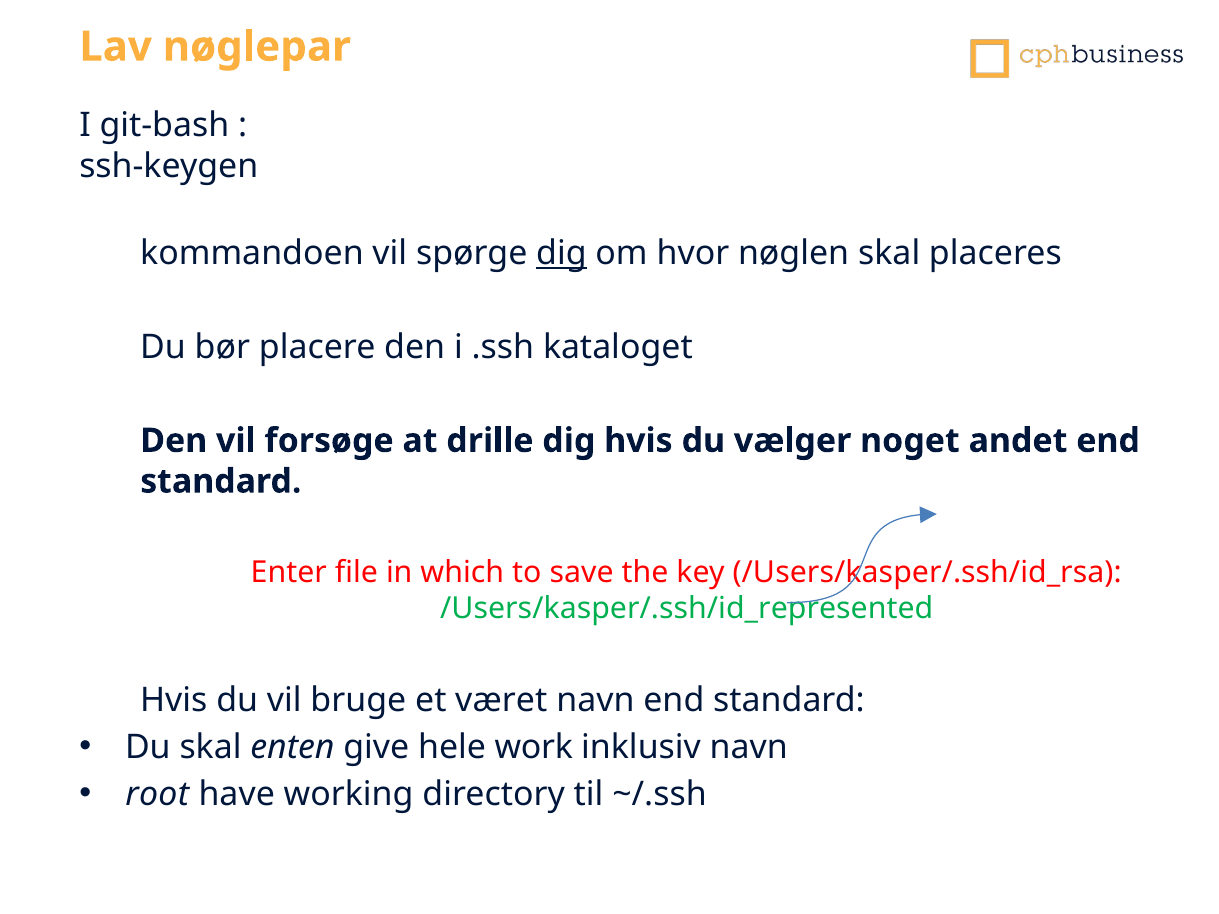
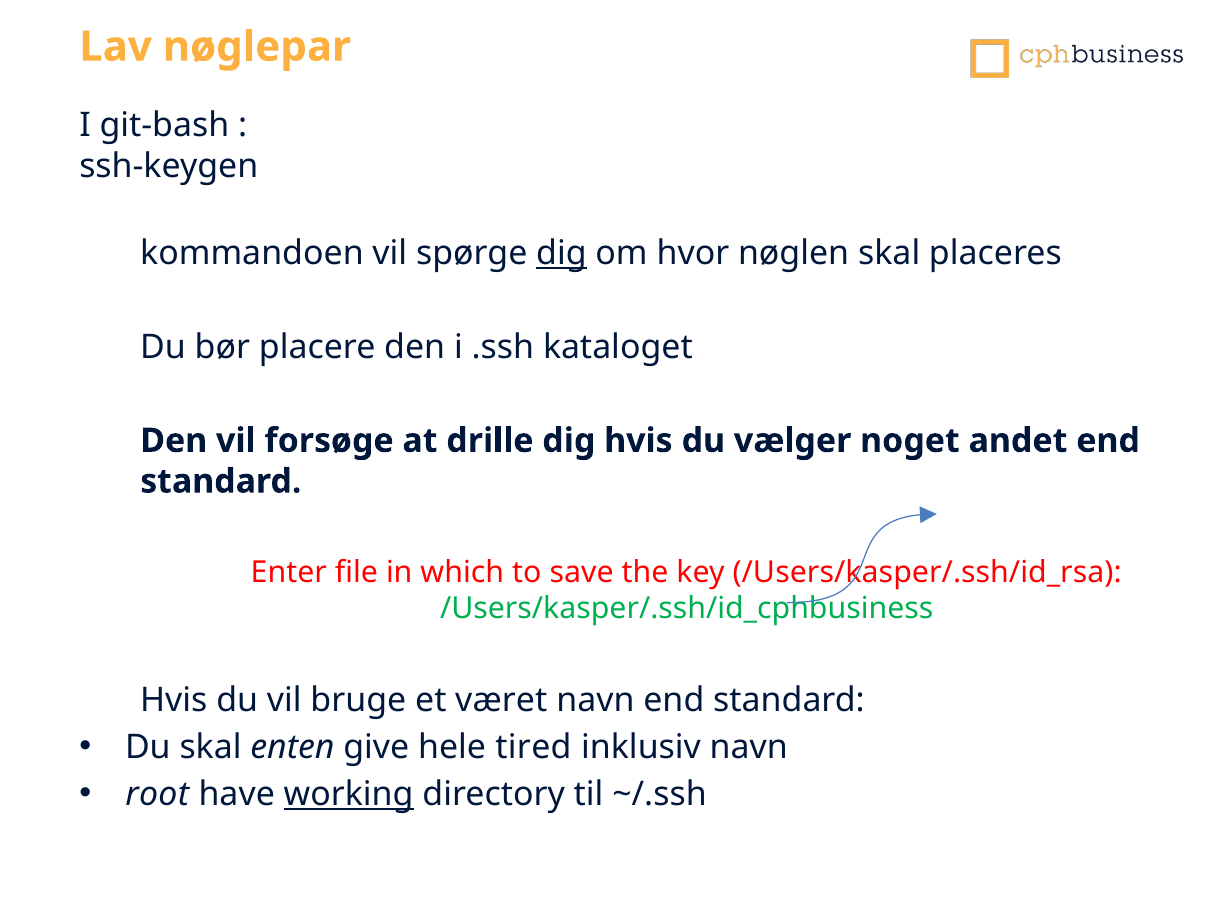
/Users/kasper/.ssh/id_represented: /Users/kasper/.ssh/id_represented -> /Users/kasper/.ssh/id_cphbusiness
work: work -> tired
working underline: none -> present
